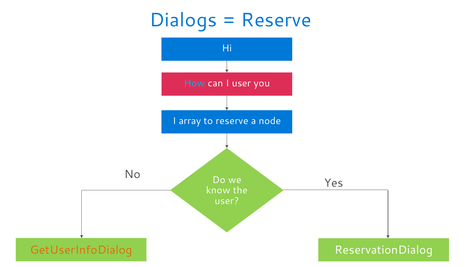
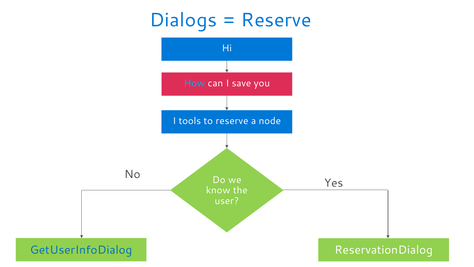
I user: user -> save
array: array -> tools
GetUserInfoDialog colour: orange -> blue
